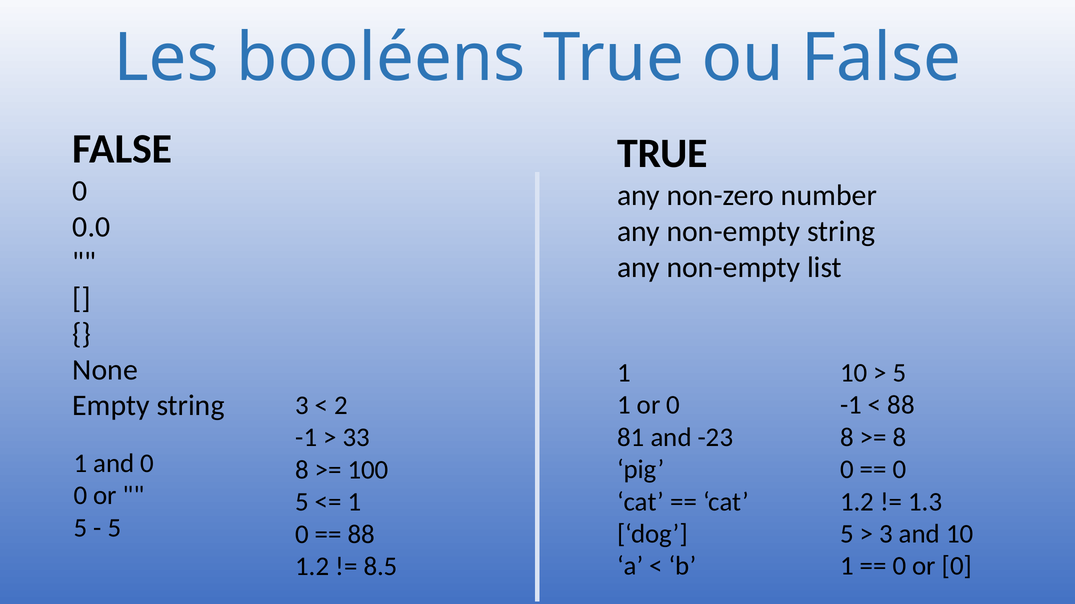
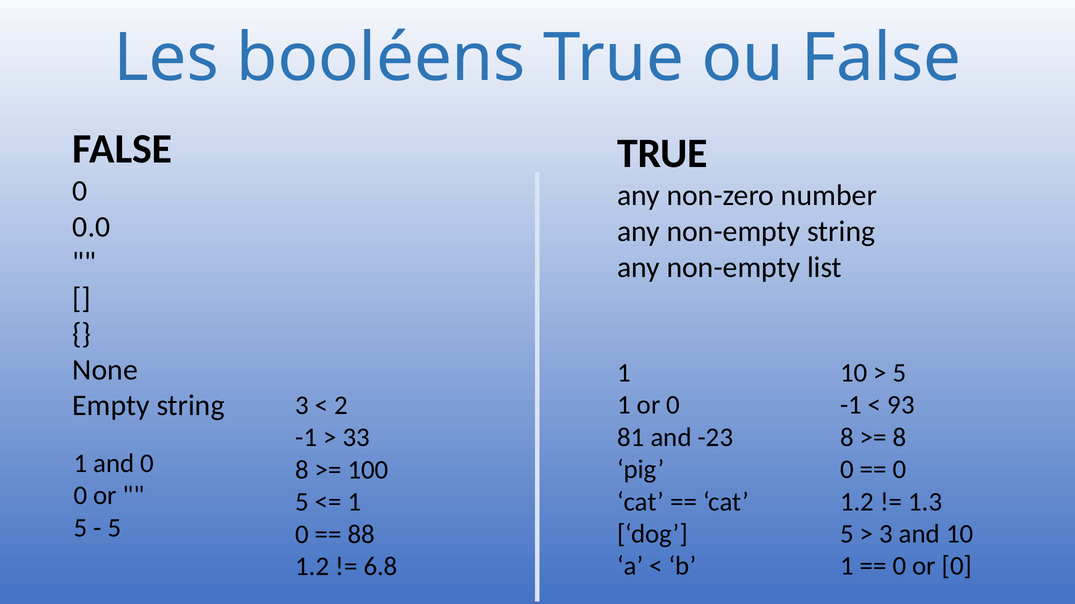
88 at (901, 406): 88 -> 93
8.5: 8.5 -> 6.8
